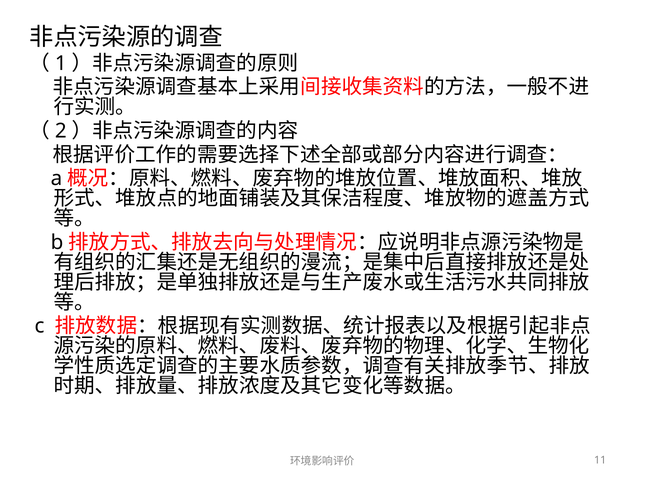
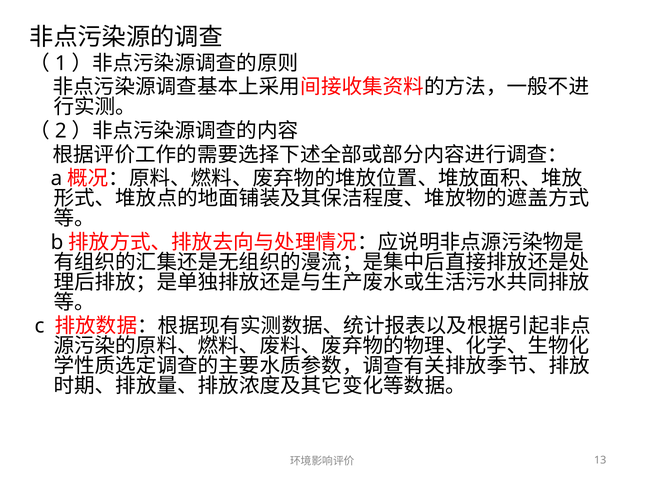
11: 11 -> 13
